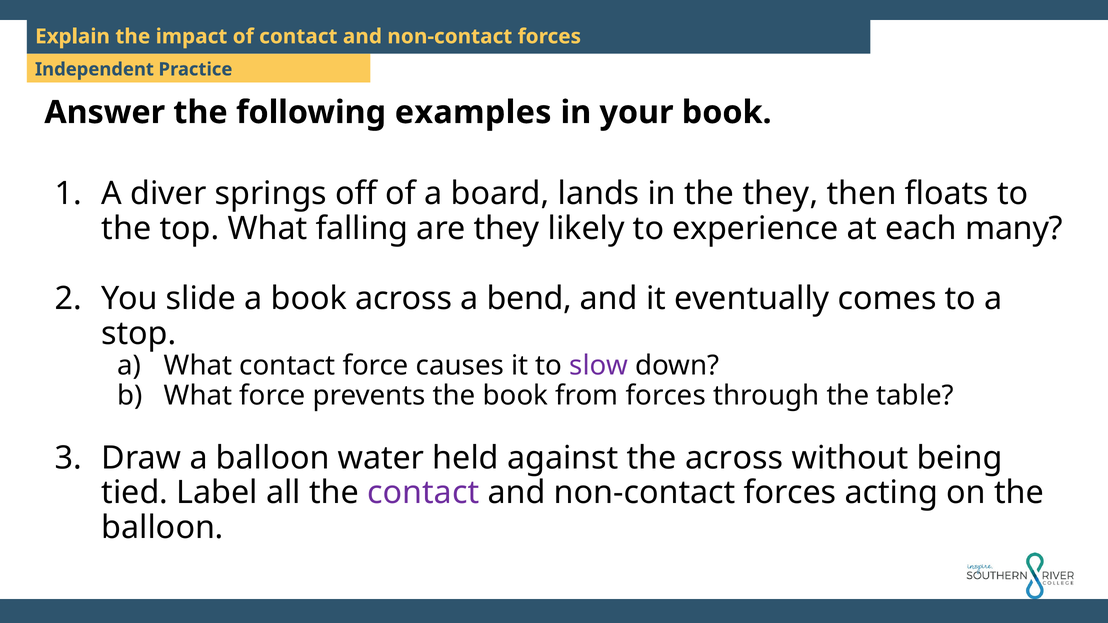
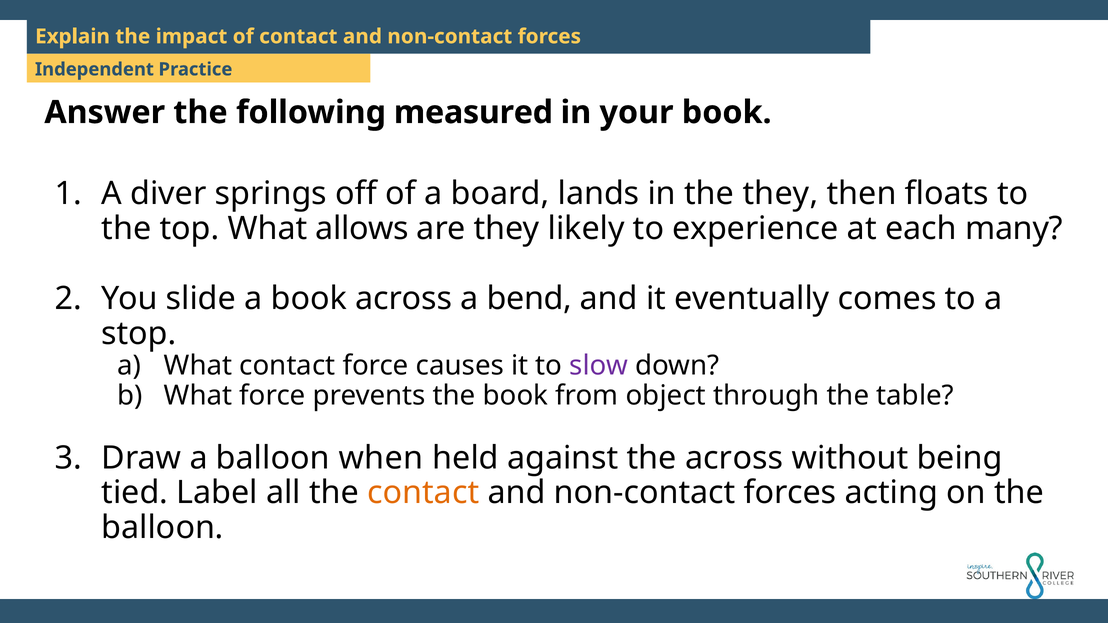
examples: examples -> measured
falling: falling -> allows
from forces: forces -> object
water: water -> when
contact at (423, 493) colour: purple -> orange
